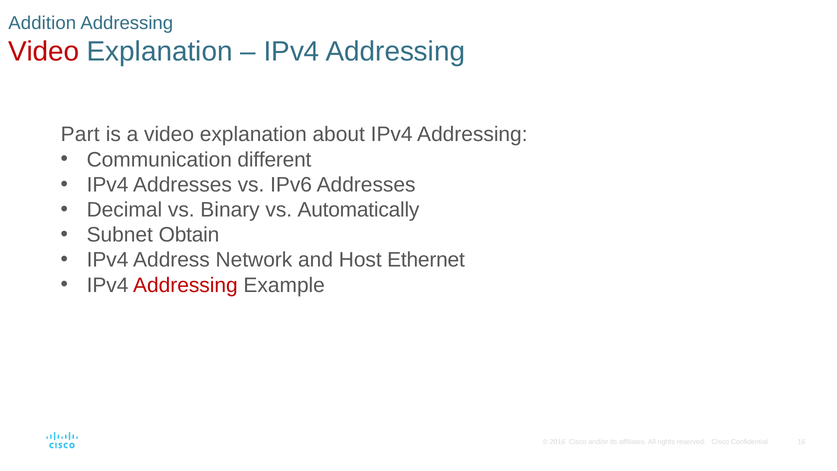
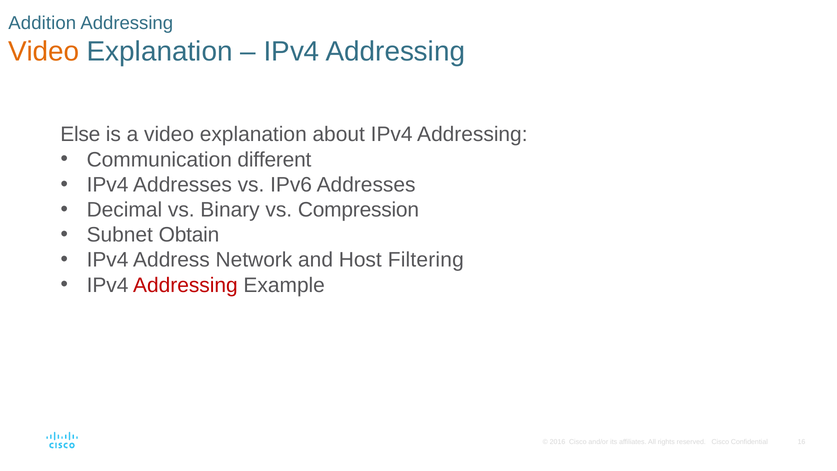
Video at (44, 52) colour: red -> orange
Part: Part -> Else
Automatically: Automatically -> Compression
Ethernet: Ethernet -> Filtering
